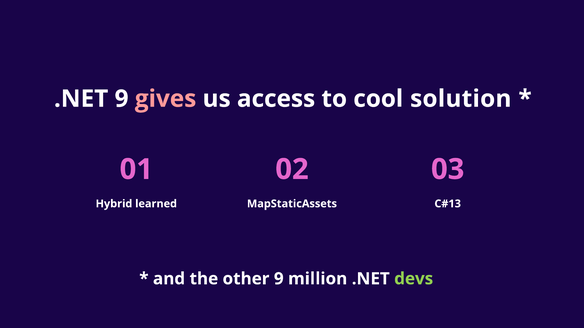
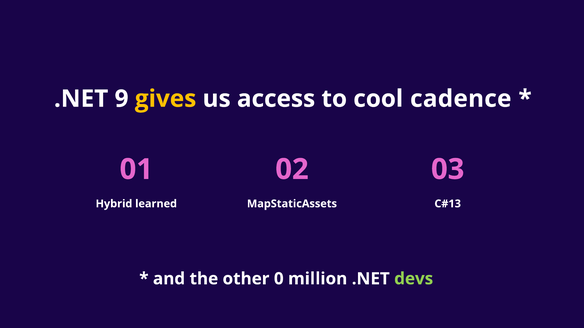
gives colour: pink -> yellow
solution: solution -> cadence
other 9: 9 -> 0
